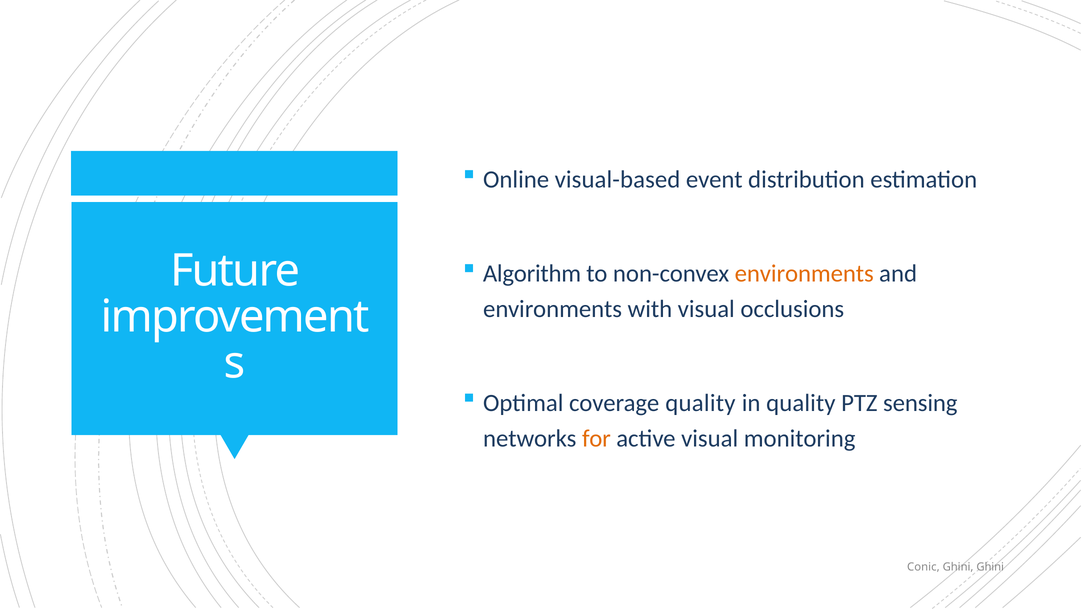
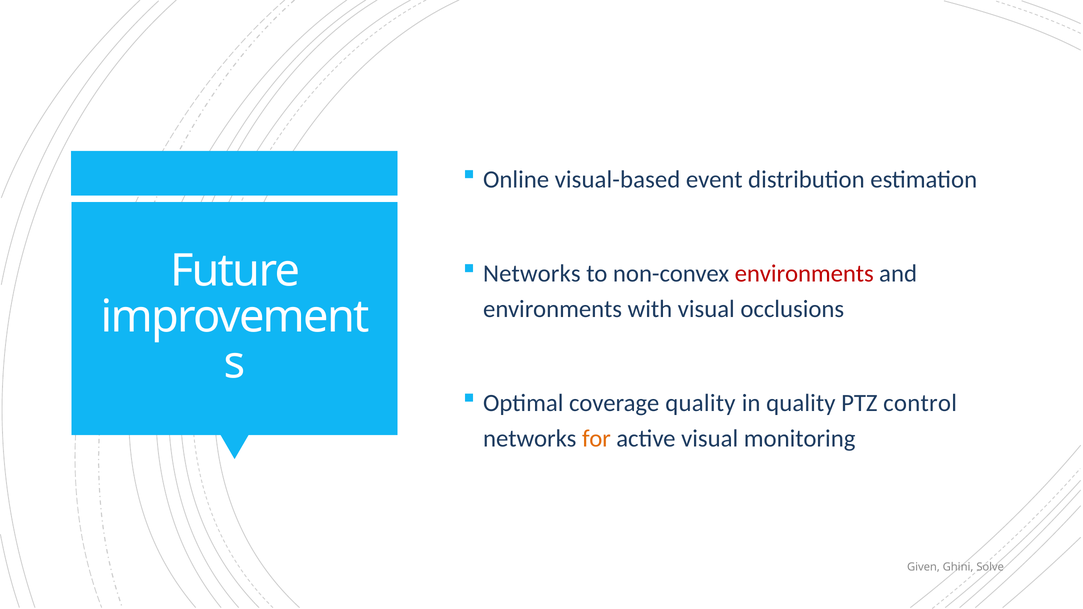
Algorithm at (532, 273): Algorithm -> Networks
environments at (804, 273) colour: orange -> red
sensing: sensing -> control
Conic: Conic -> Given
Ghini Ghini: Ghini -> Solve
